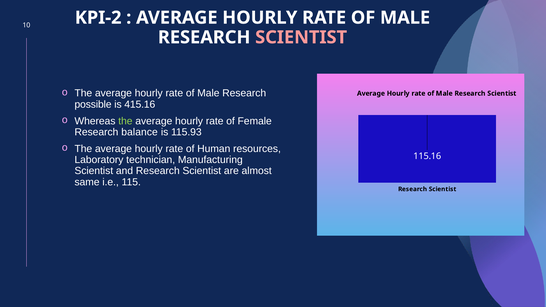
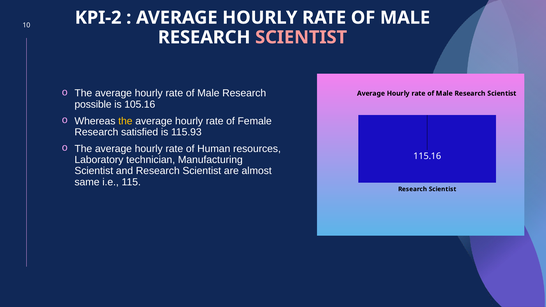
415.16: 415.16 -> 105.16
the at (125, 121) colour: light green -> yellow
balance: balance -> satisfied
